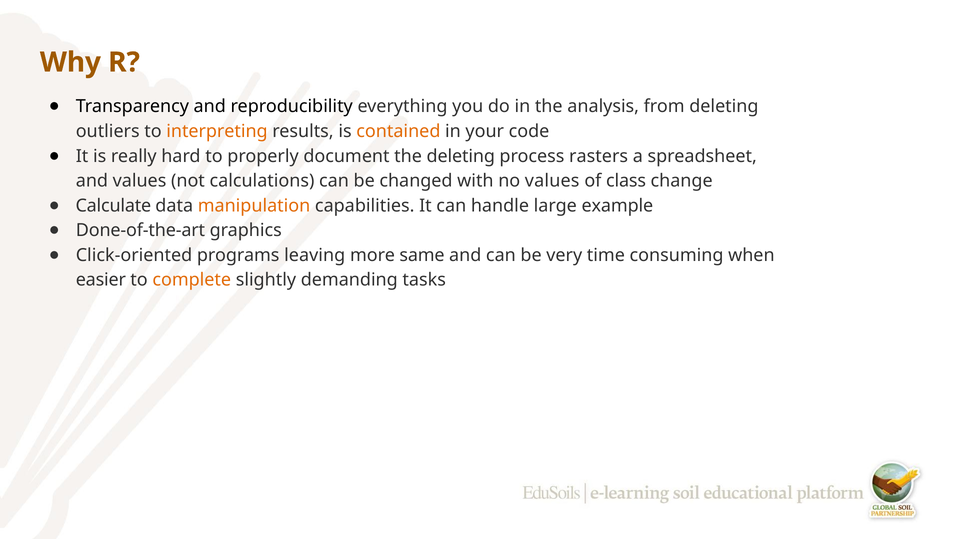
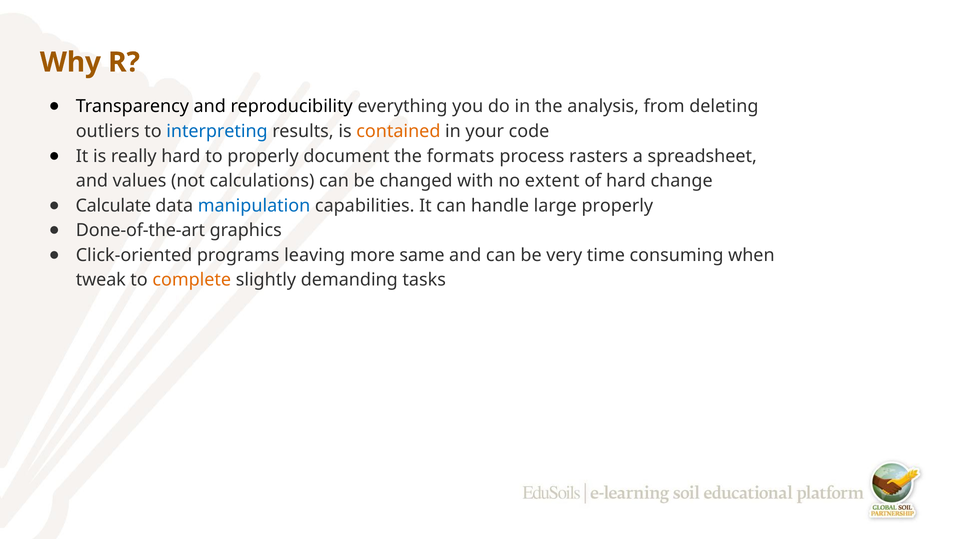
interpreting colour: orange -> blue
the deleting: deleting -> formats
no values: values -> extent
of class: class -> hard
manipulation colour: orange -> blue
large example: example -> properly
easier: easier -> tweak
